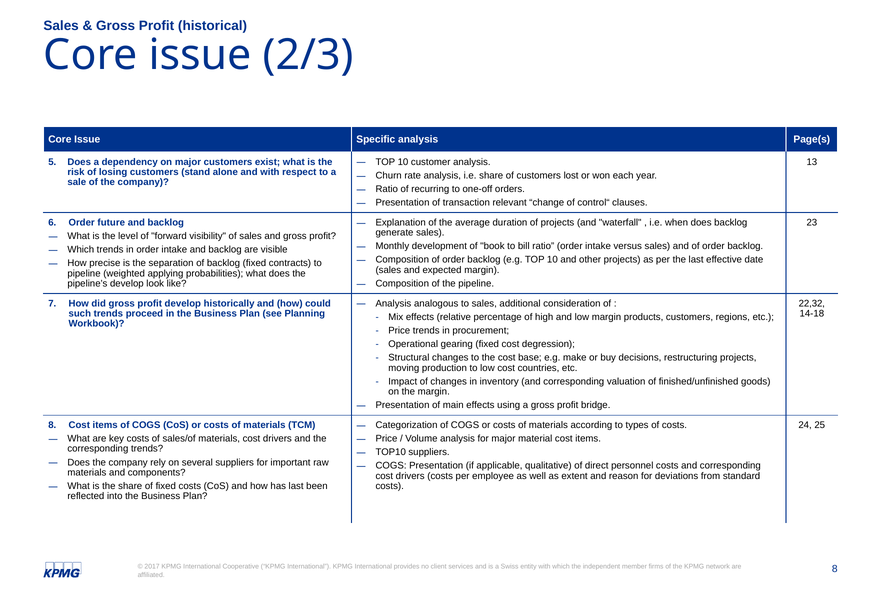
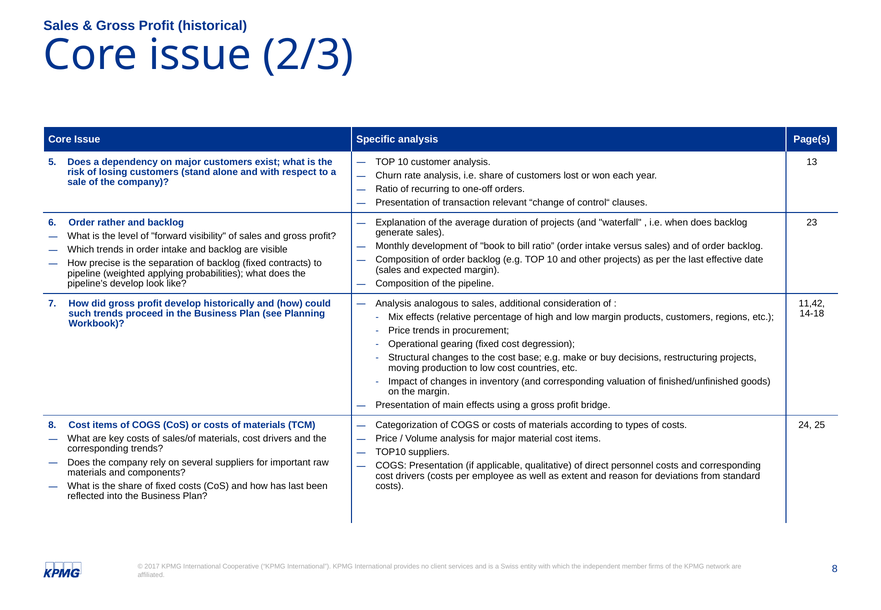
future: future -> rather
22,32: 22,32 -> 11,42
